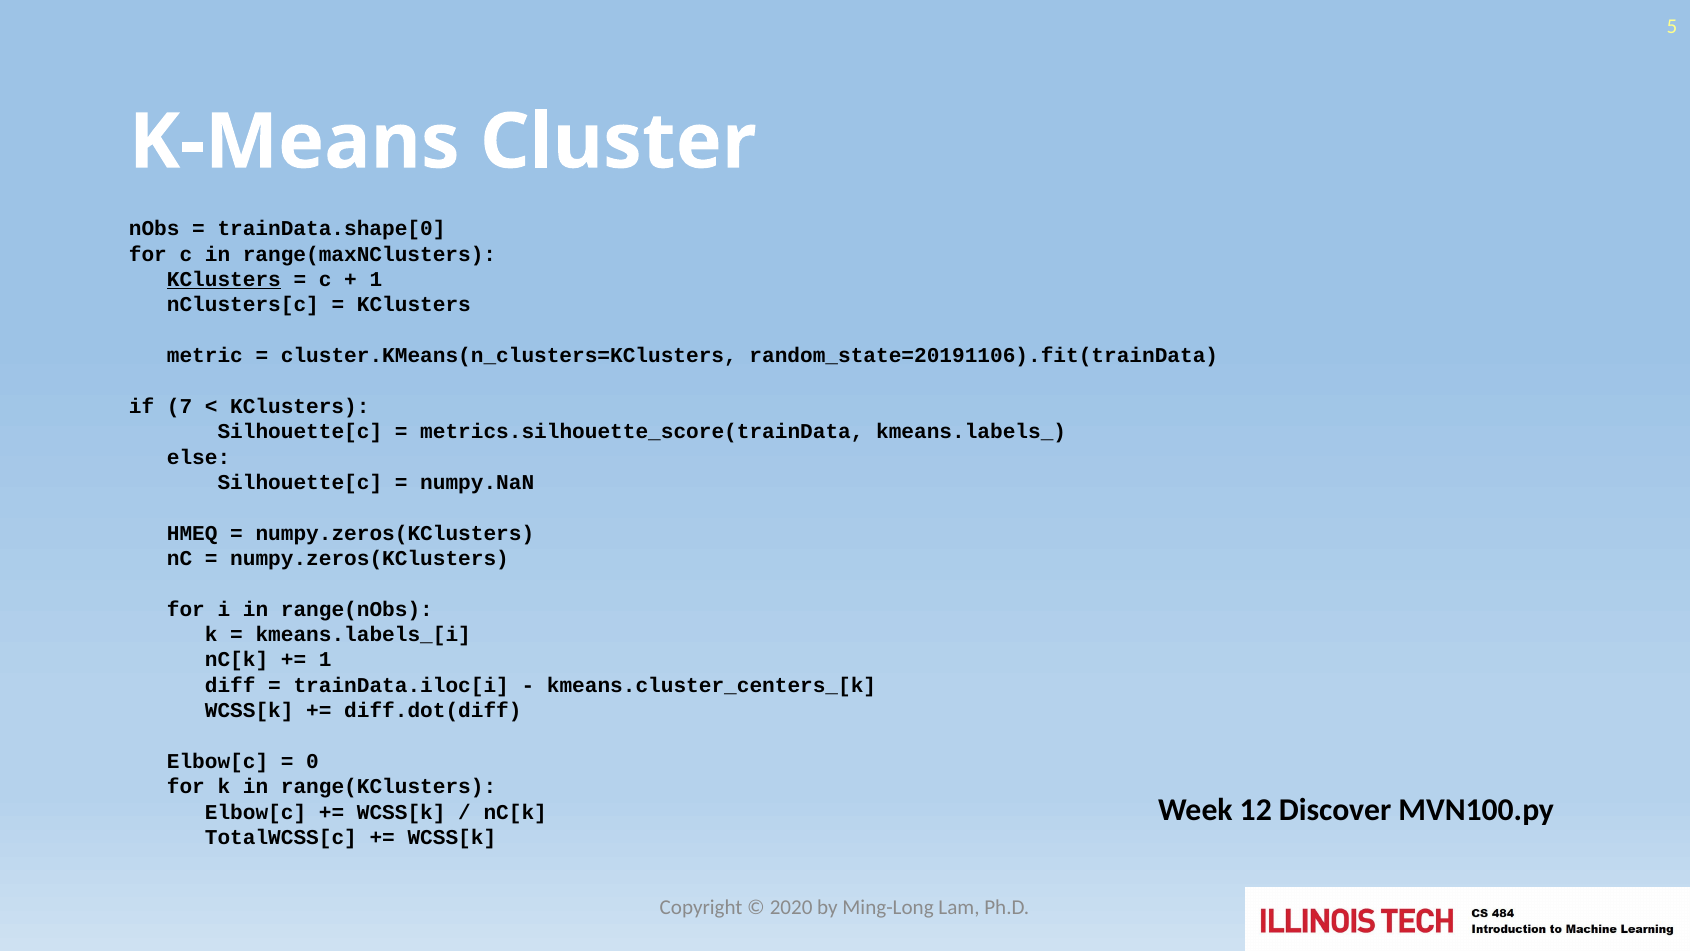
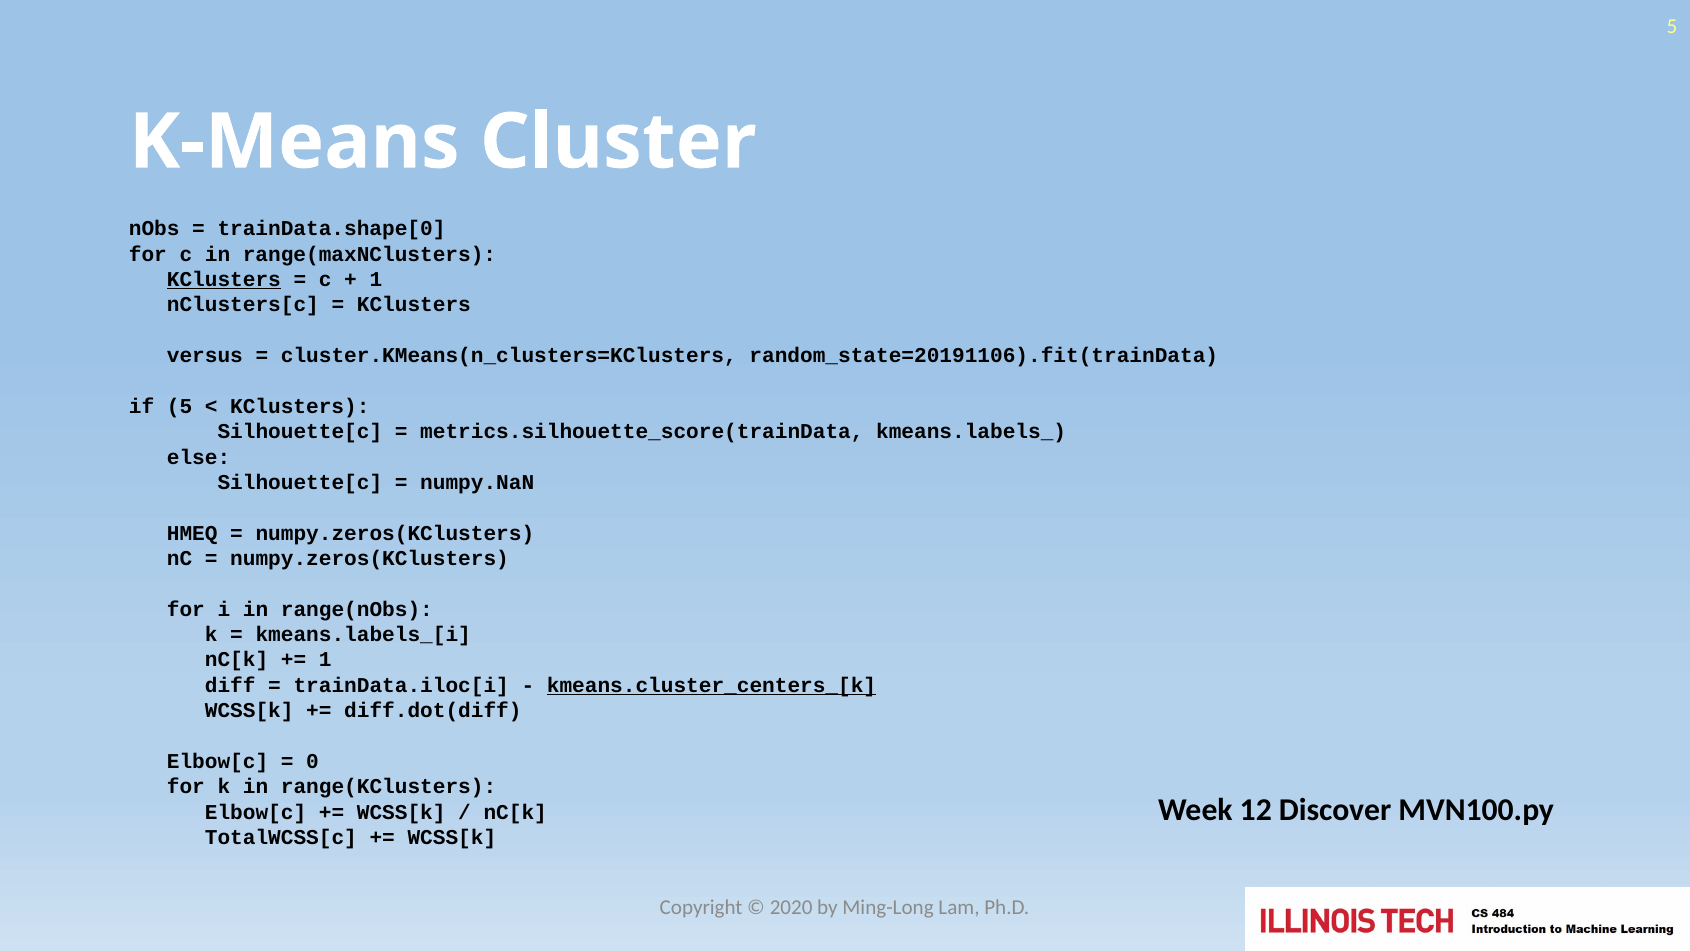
metric: metric -> versus
if 7: 7 -> 5
kmeans.cluster_centers_[k underline: none -> present
